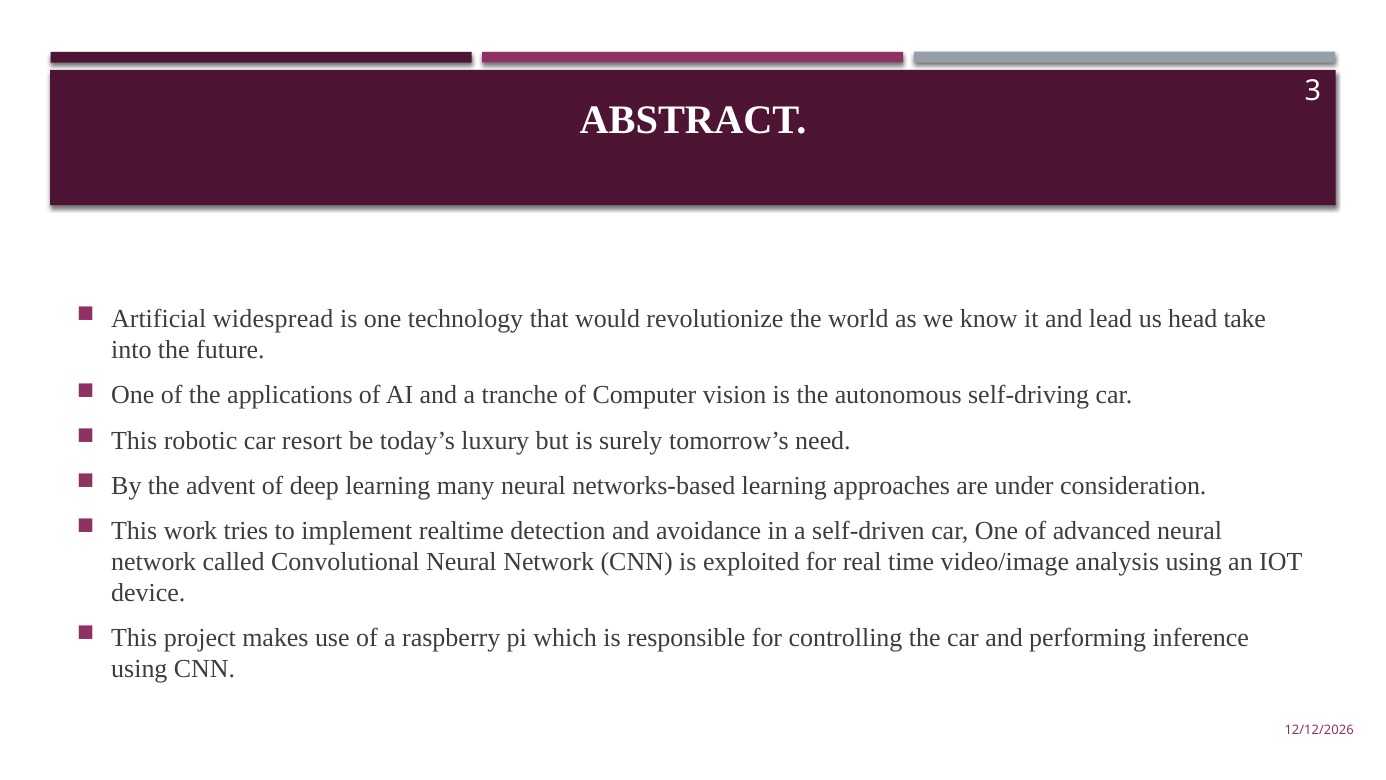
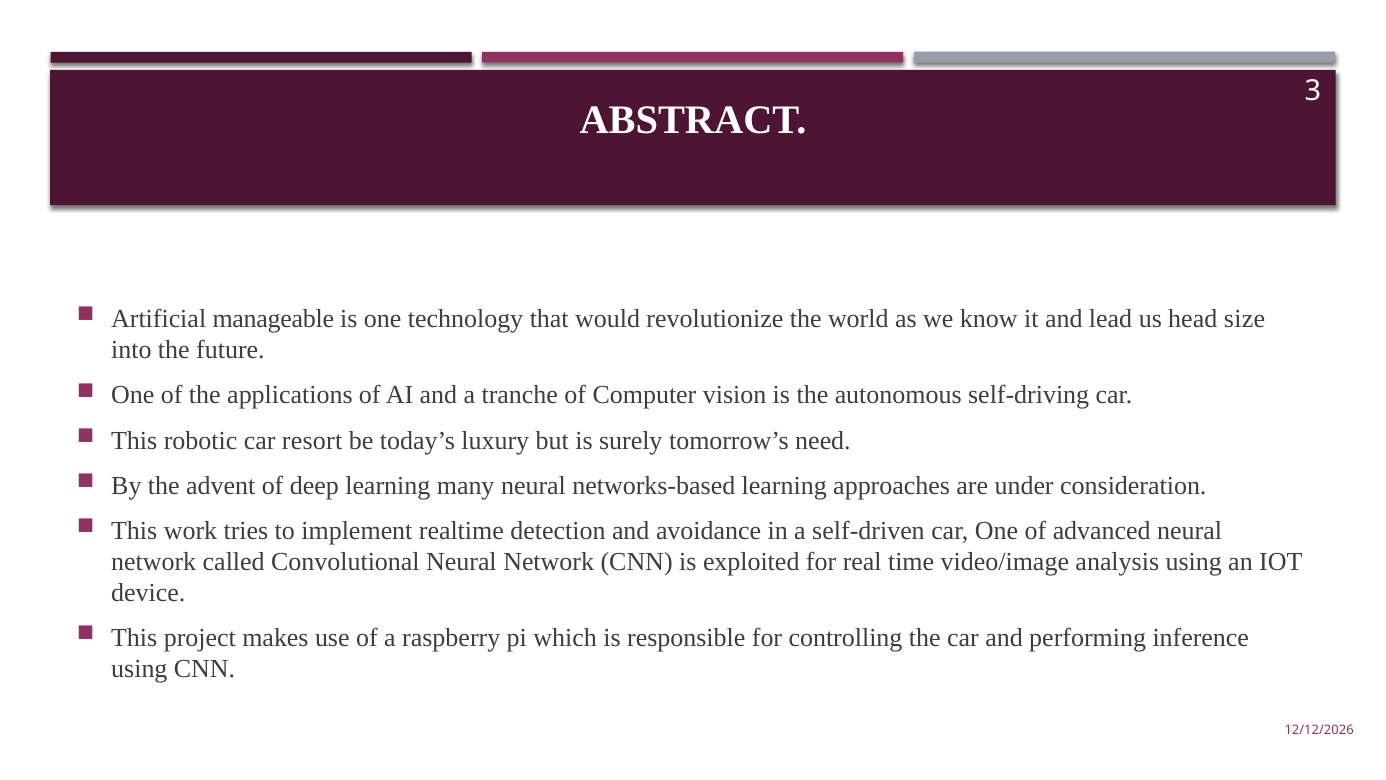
widespread: widespread -> manageable
take: take -> size
